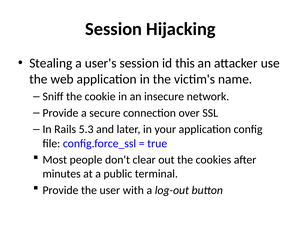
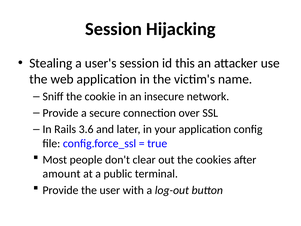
5.3: 5.3 -> 3.6
minutes: minutes -> amount
